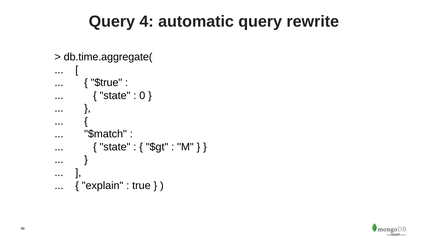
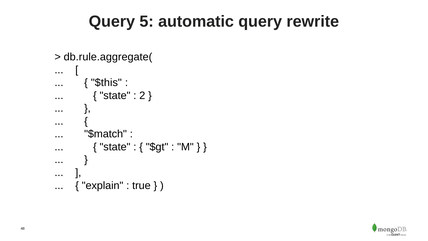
4: 4 -> 5
db.time.aggregate(: db.time.aggregate( -> db.rule.aggregate(
$true: $true -> $this
0: 0 -> 2
